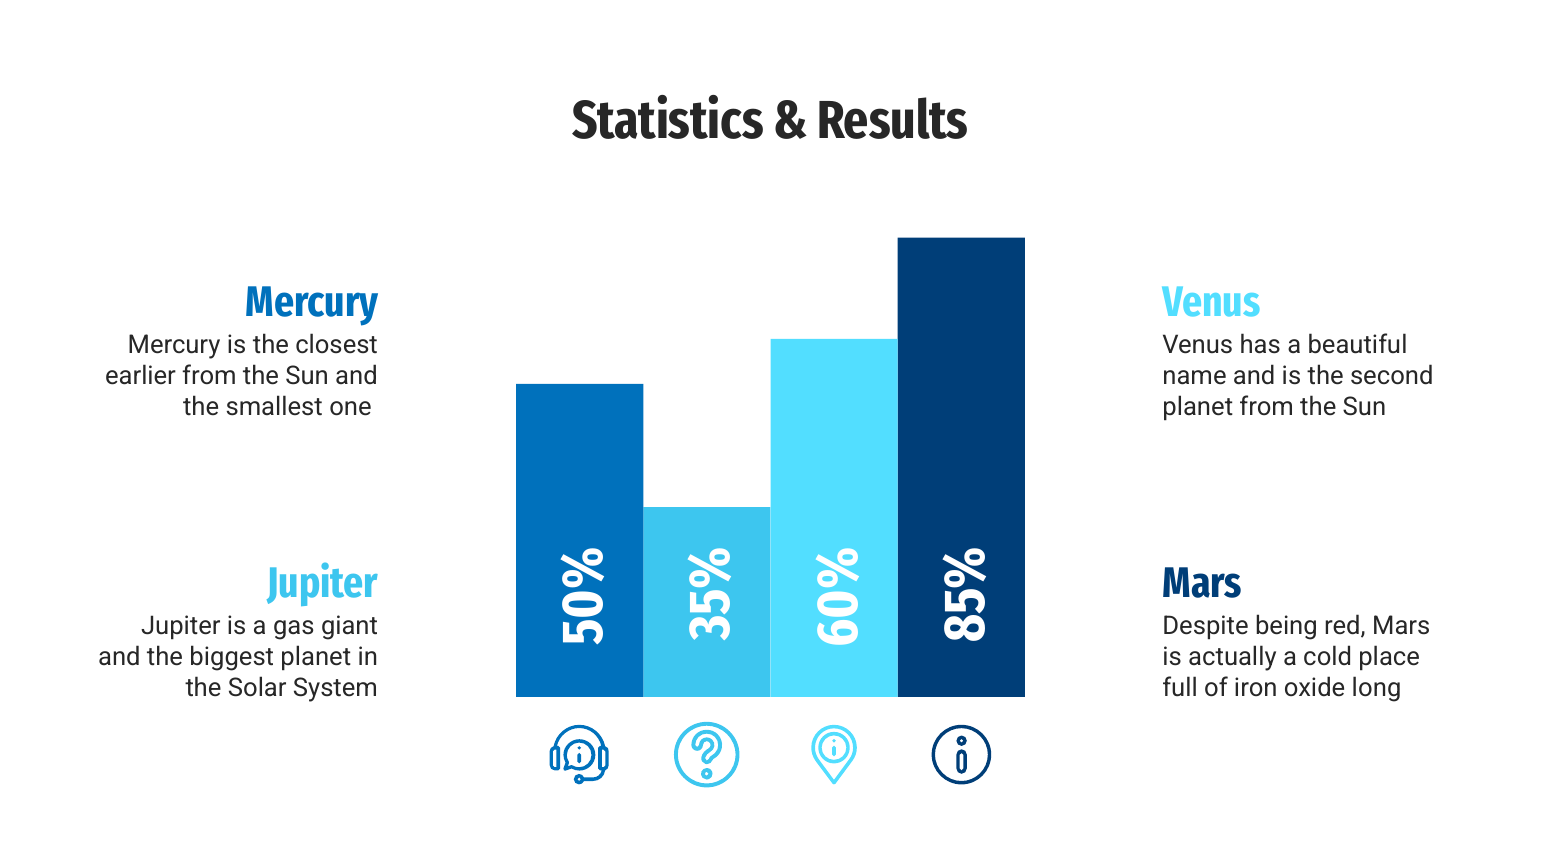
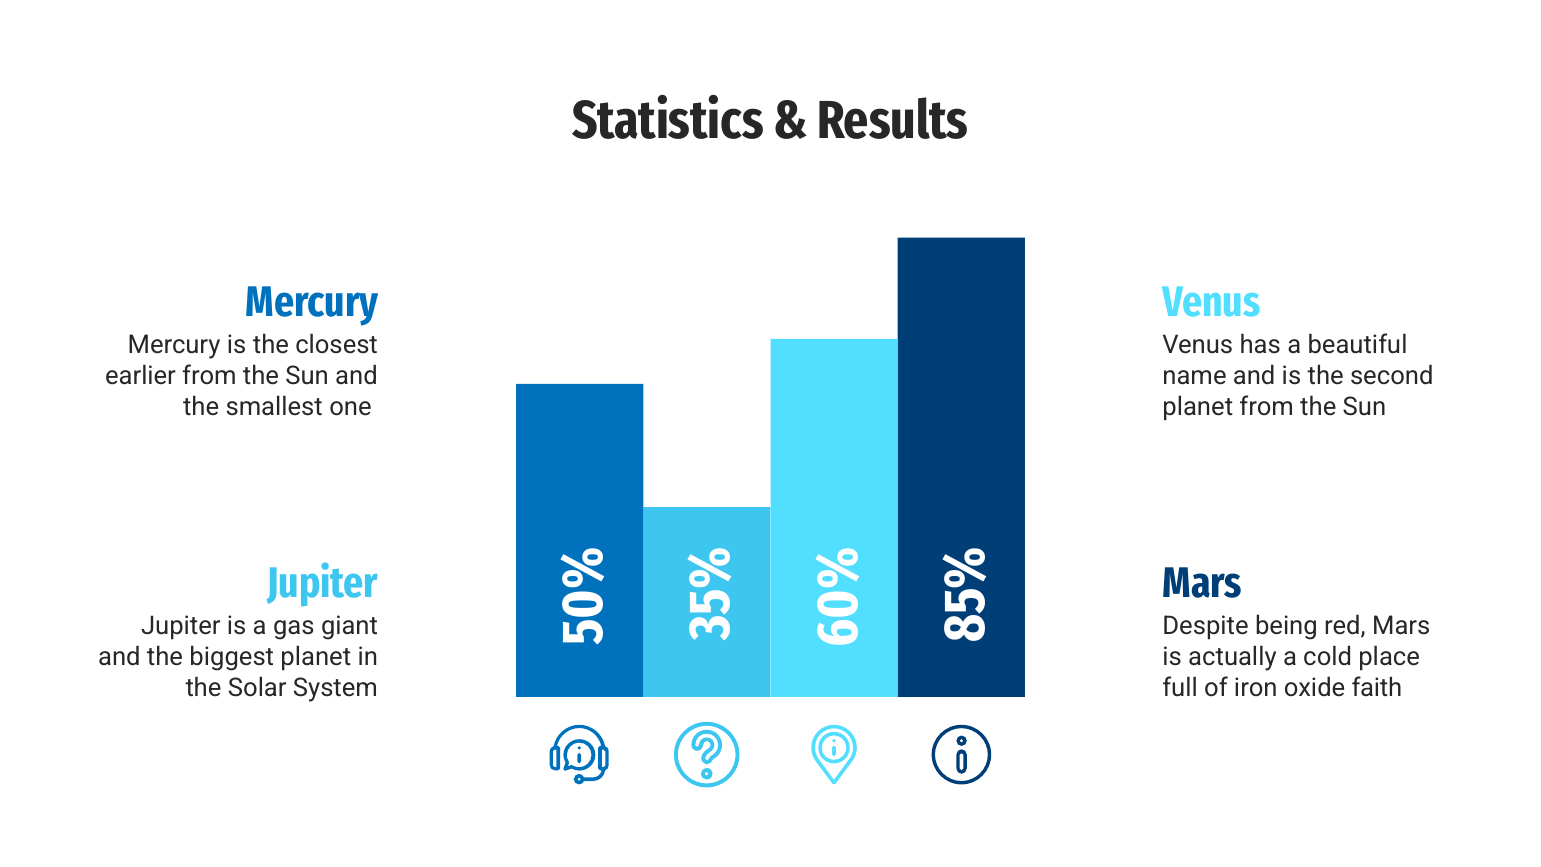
long: long -> faith
